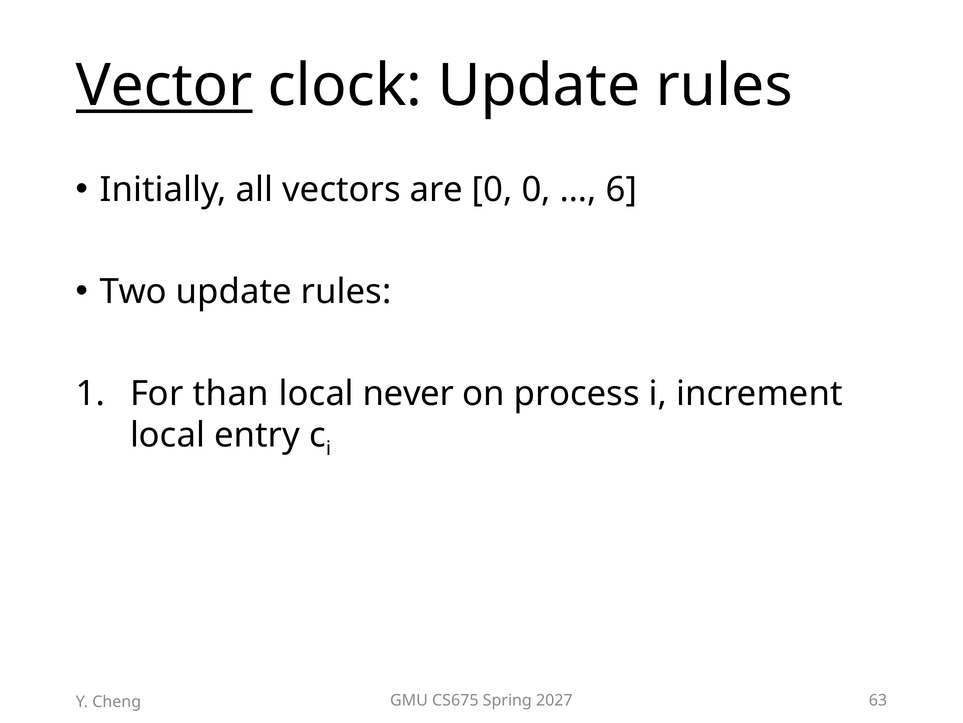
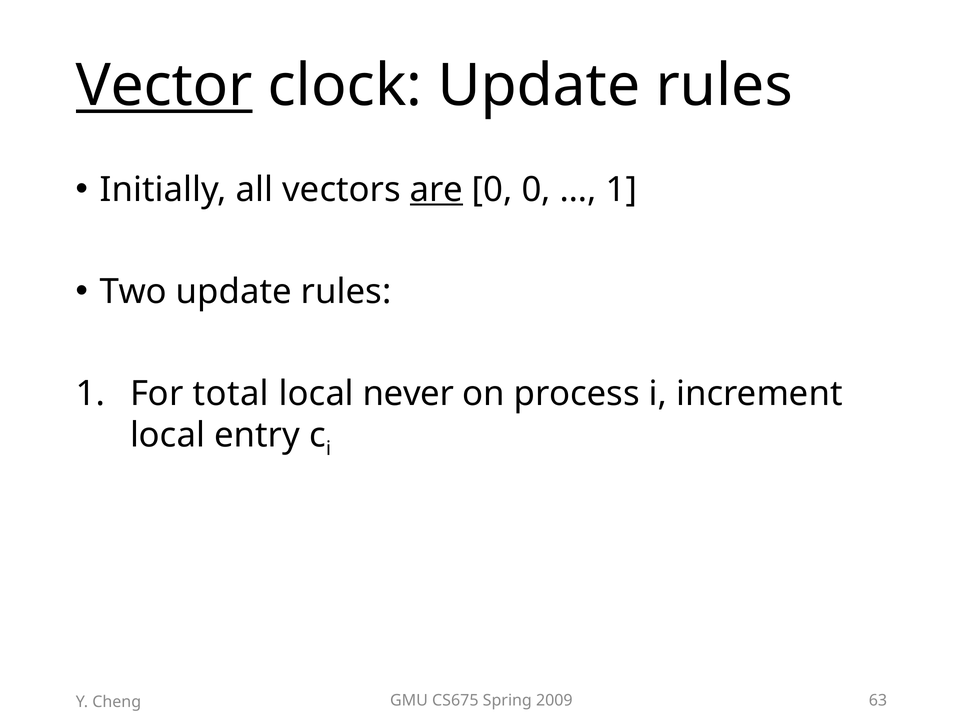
are underline: none -> present
6 at (621, 189): 6 -> 1
than: than -> total
2027: 2027 -> 2009
